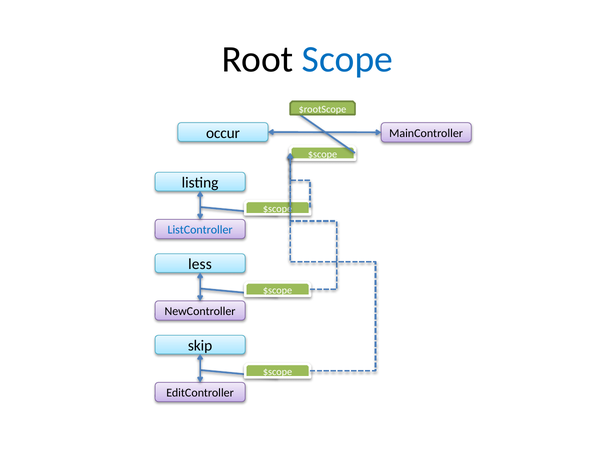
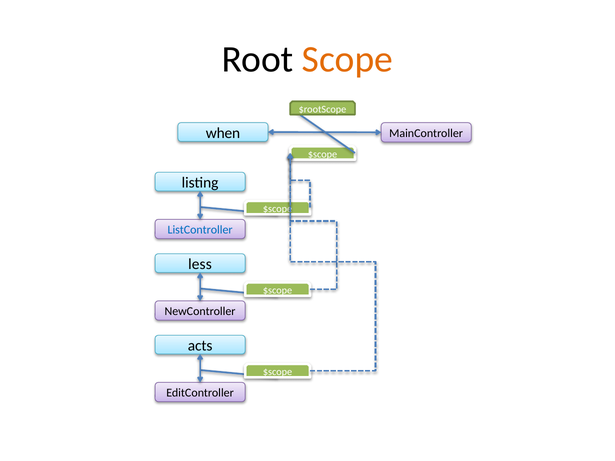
Scope colour: blue -> orange
occur: occur -> when
skip: skip -> acts
